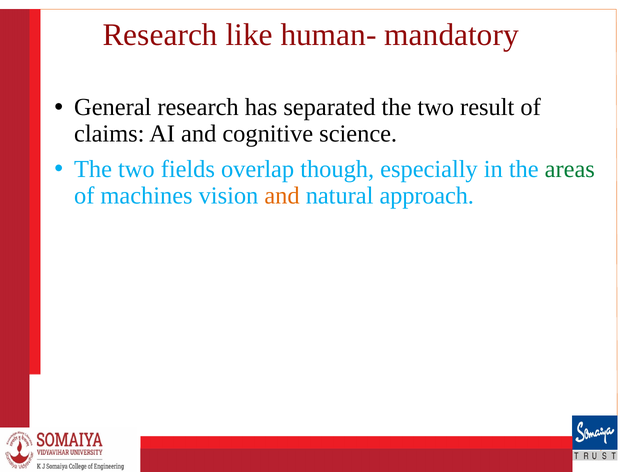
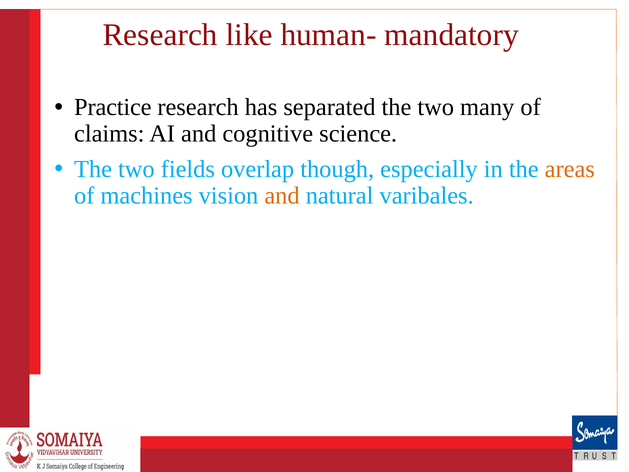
General: General -> Practice
result: result -> many
areas colour: green -> orange
approach: approach -> varibales
